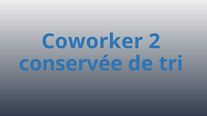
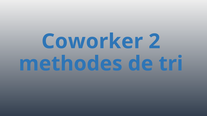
conservée: conservée -> methodes
